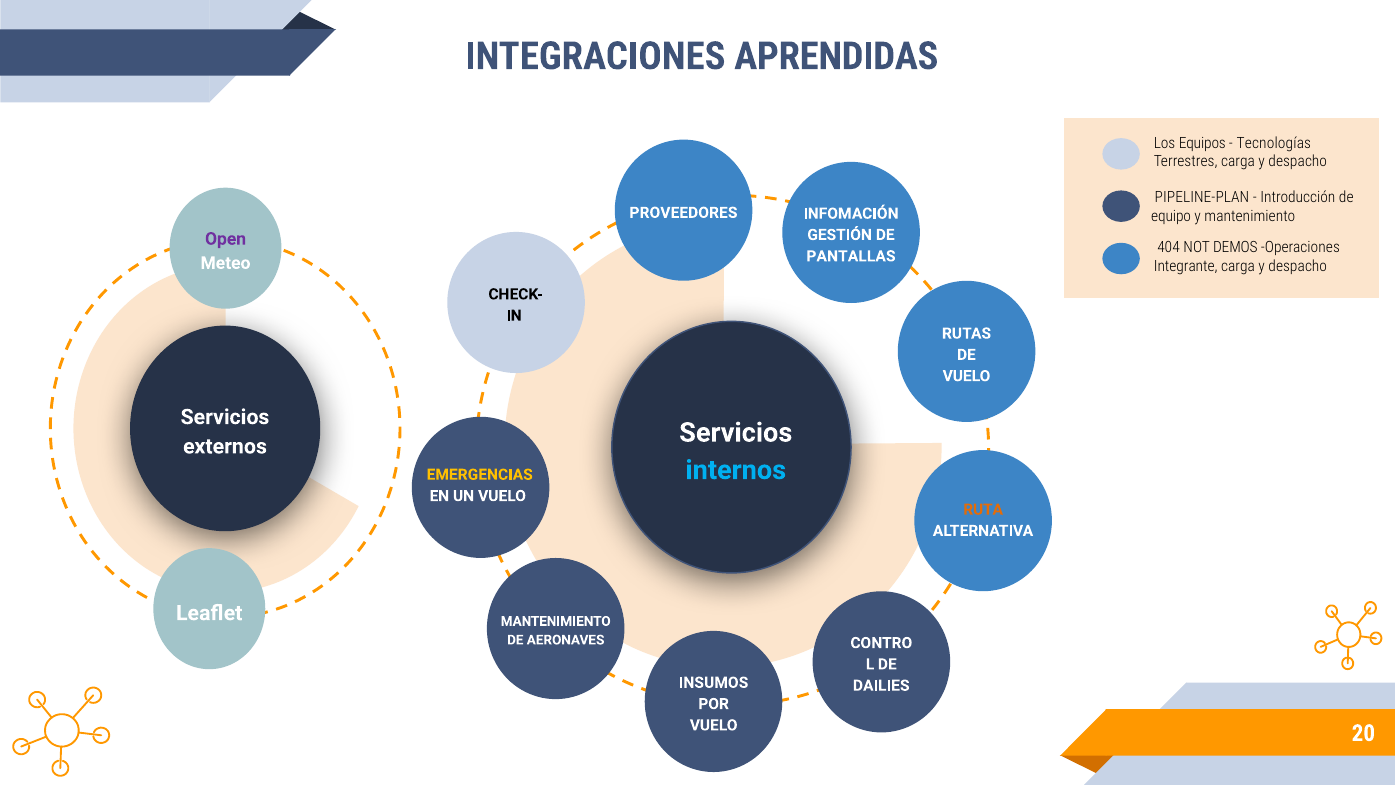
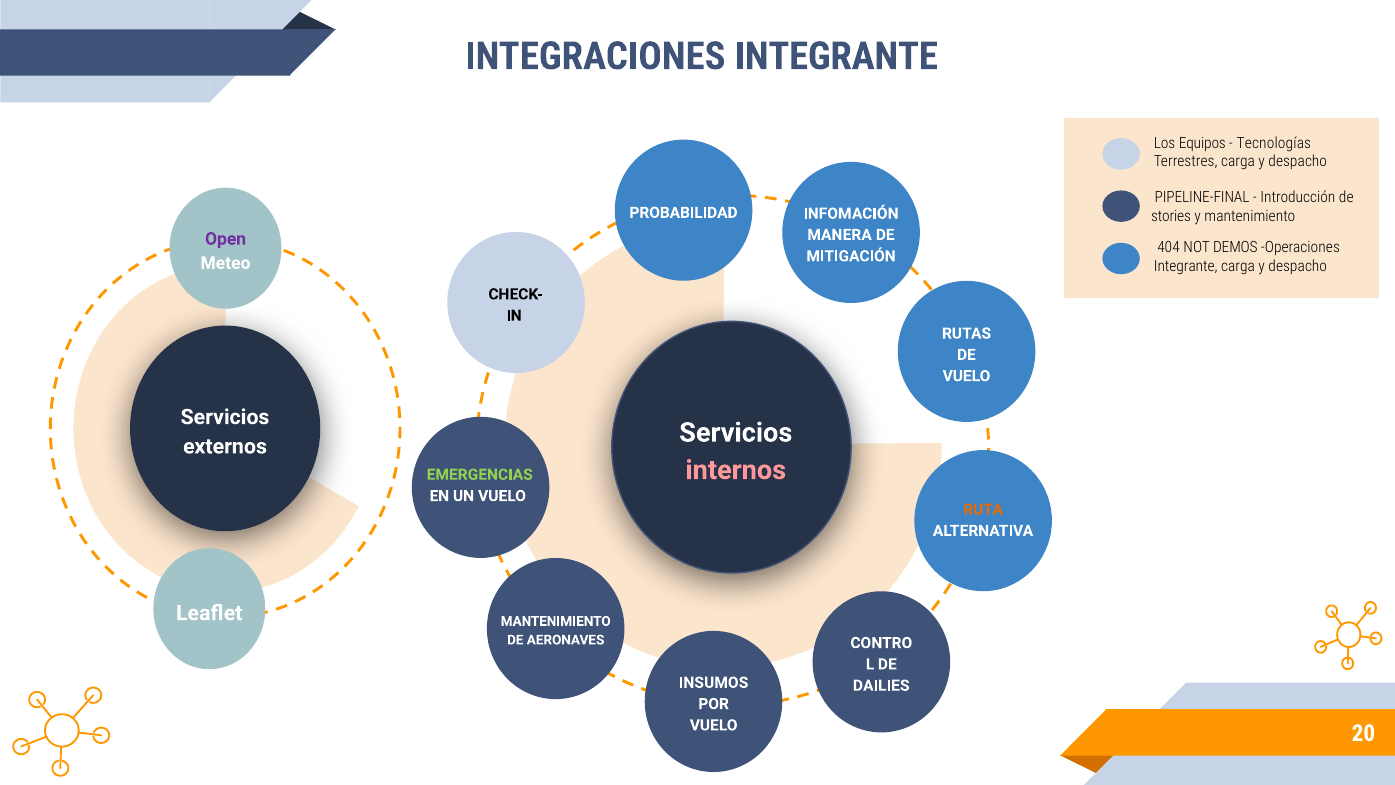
INTEGRACIONES APRENDIDAS: APRENDIDAS -> INTEGRANTE
PIPELINE-PLAN: PIPELINE-PLAN -> PIPELINE-FINAL
PROVEEDORES: PROVEEDORES -> PROBABILIDAD
equipo: equipo -> stories
GESTIÓN: GESTIÓN -> MANERA
PANTALLAS: PANTALLAS -> MITIGACIÓN
internos colour: light blue -> pink
EMERGENCIAS colour: yellow -> light green
